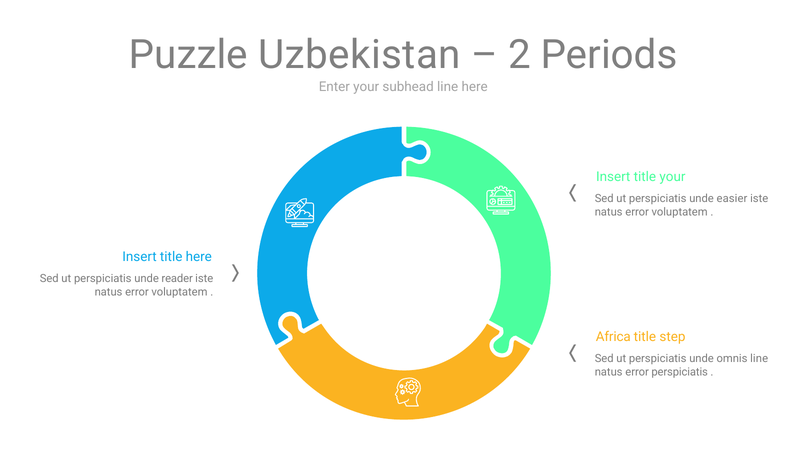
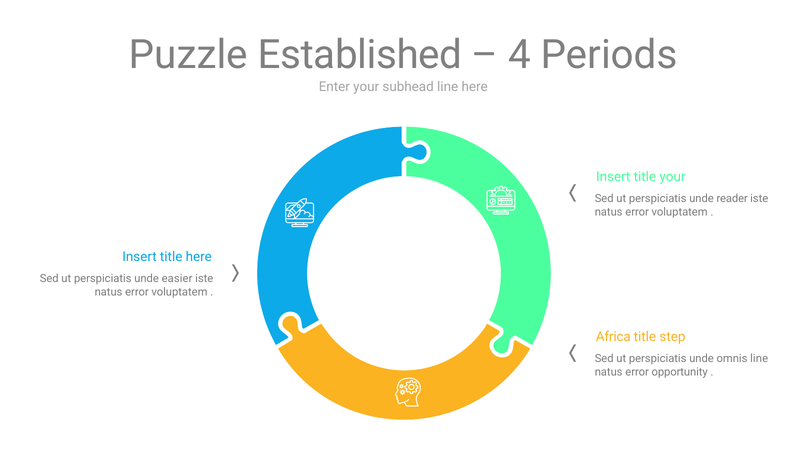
Uzbekistan: Uzbekistan -> Established
2: 2 -> 4
easier: easier -> reader
reader: reader -> easier
error perspiciatis: perspiciatis -> opportunity
